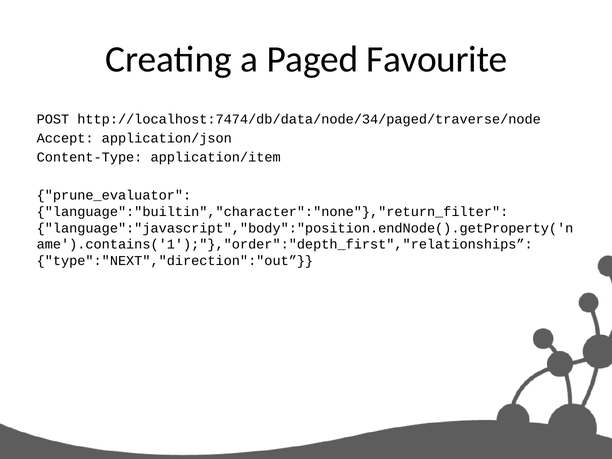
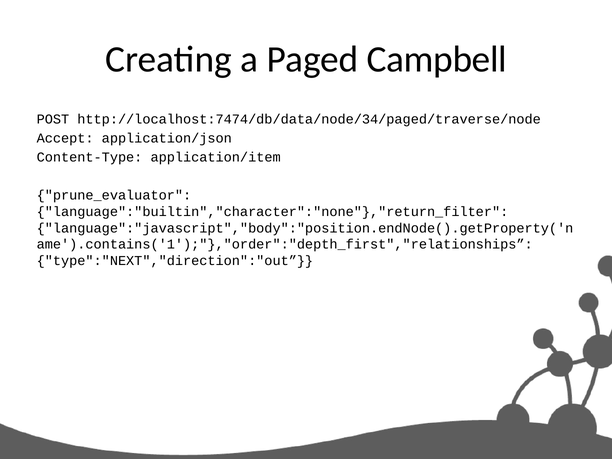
Favourite: Favourite -> Campbell
